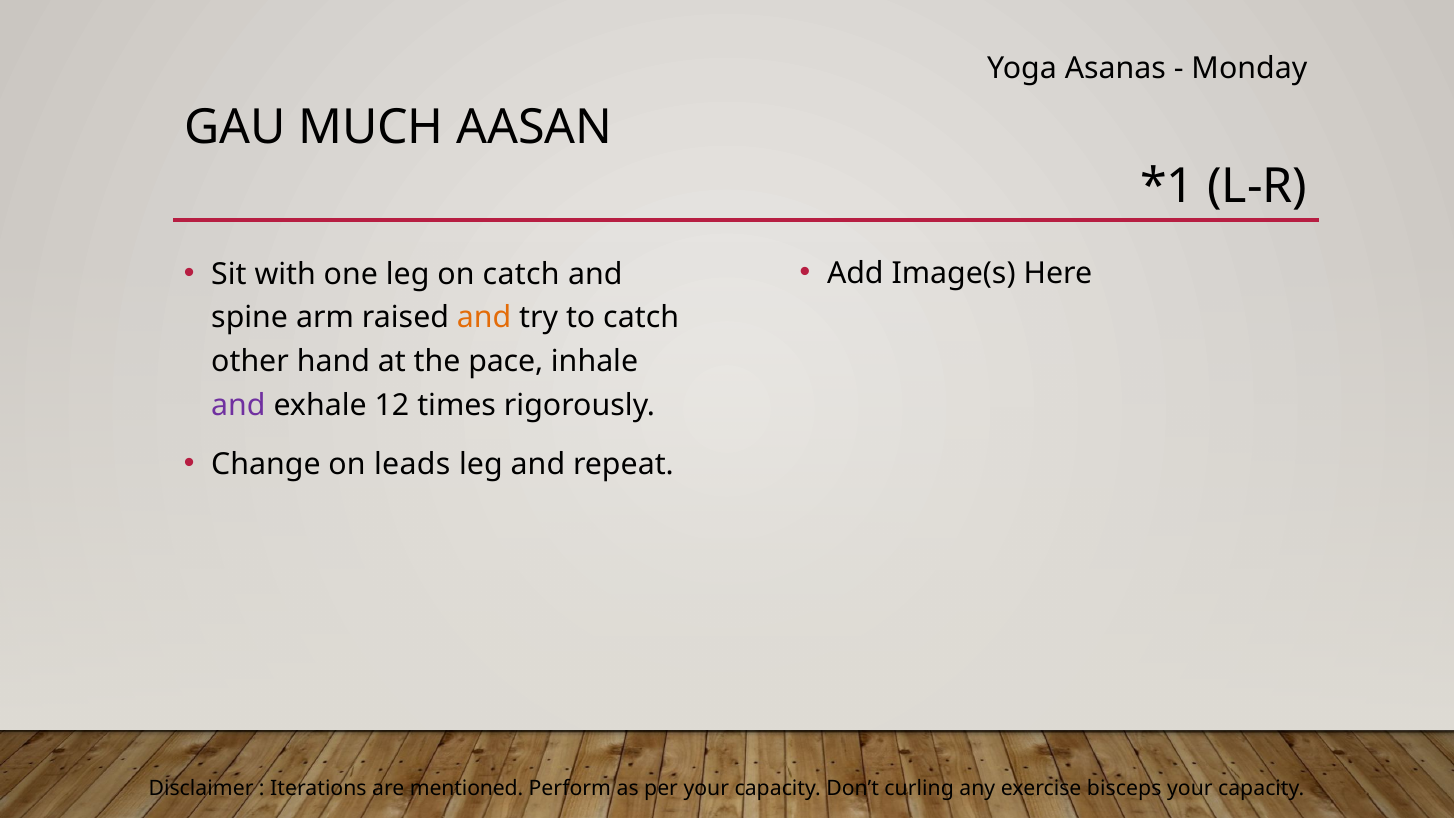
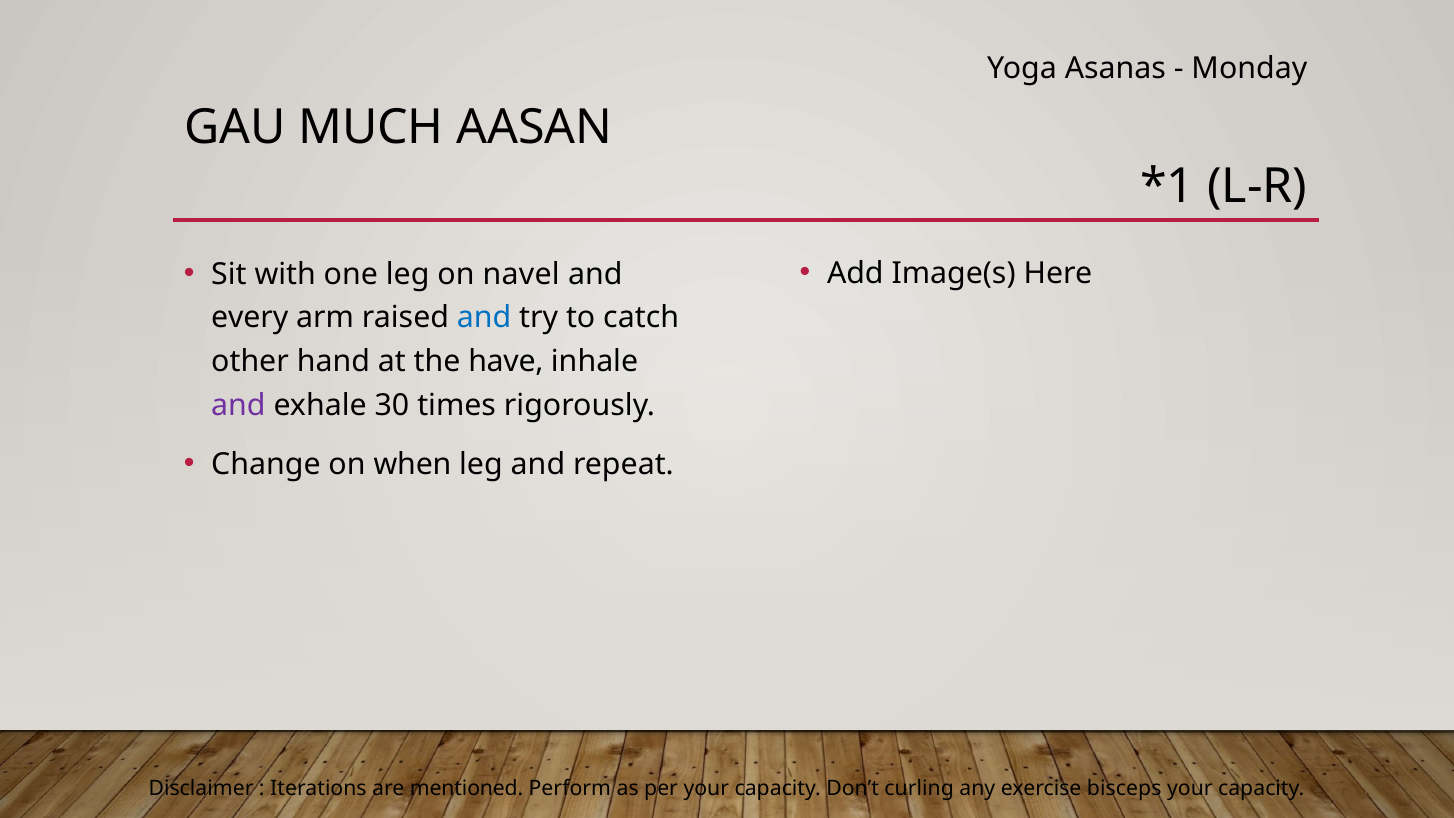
on catch: catch -> navel
spine: spine -> every
and at (484, 318) colour: orange -> blue
pace: pace -> have
12: 12 -> 30
leads: leads -> when
